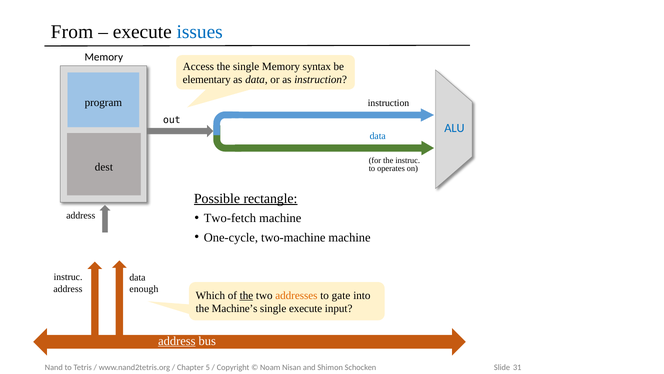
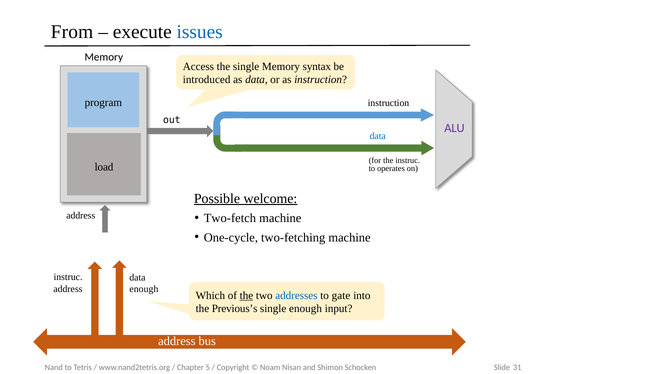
elementary: elementary -> introduced
ALU colour: blue -> purple
dest: dest -> load
rectangle: rectangle -> welcome
two-machine: two-machine -> two-fetching
addresses colour: orange -> blue
Machine’s: Machine’s -> Previous’s
single execute: execute -> enough
address at (177, 340) underline: present -> none
